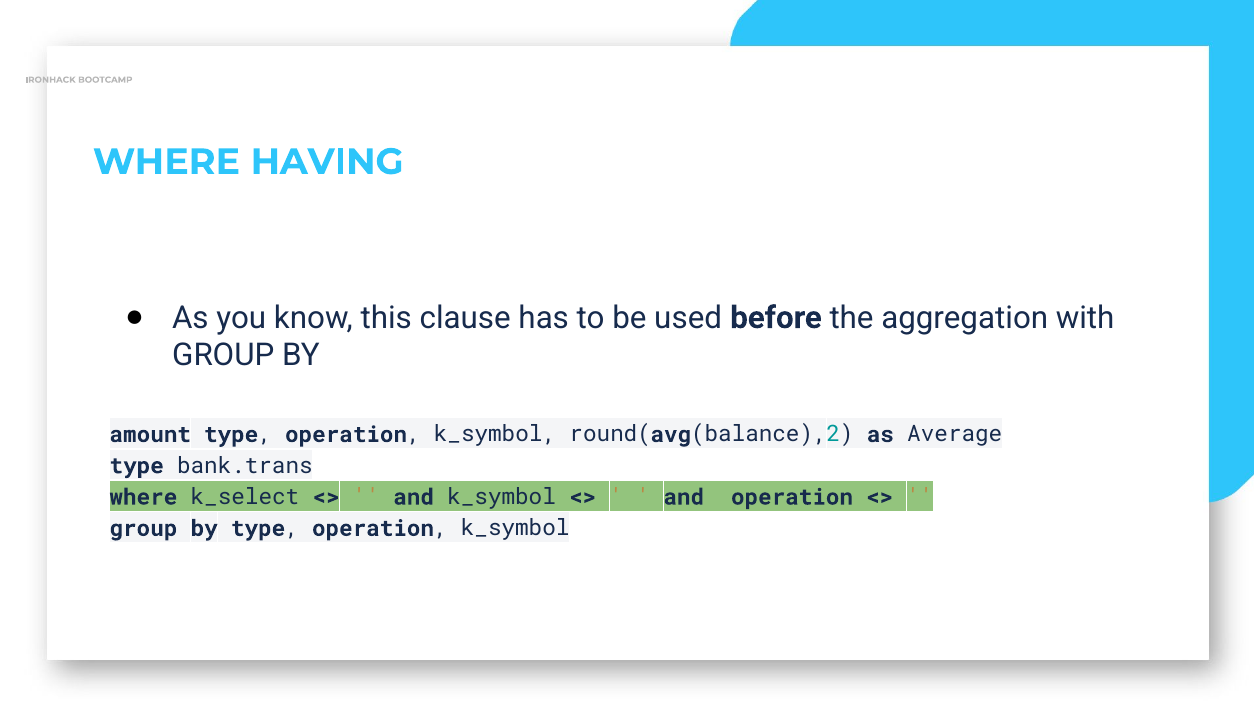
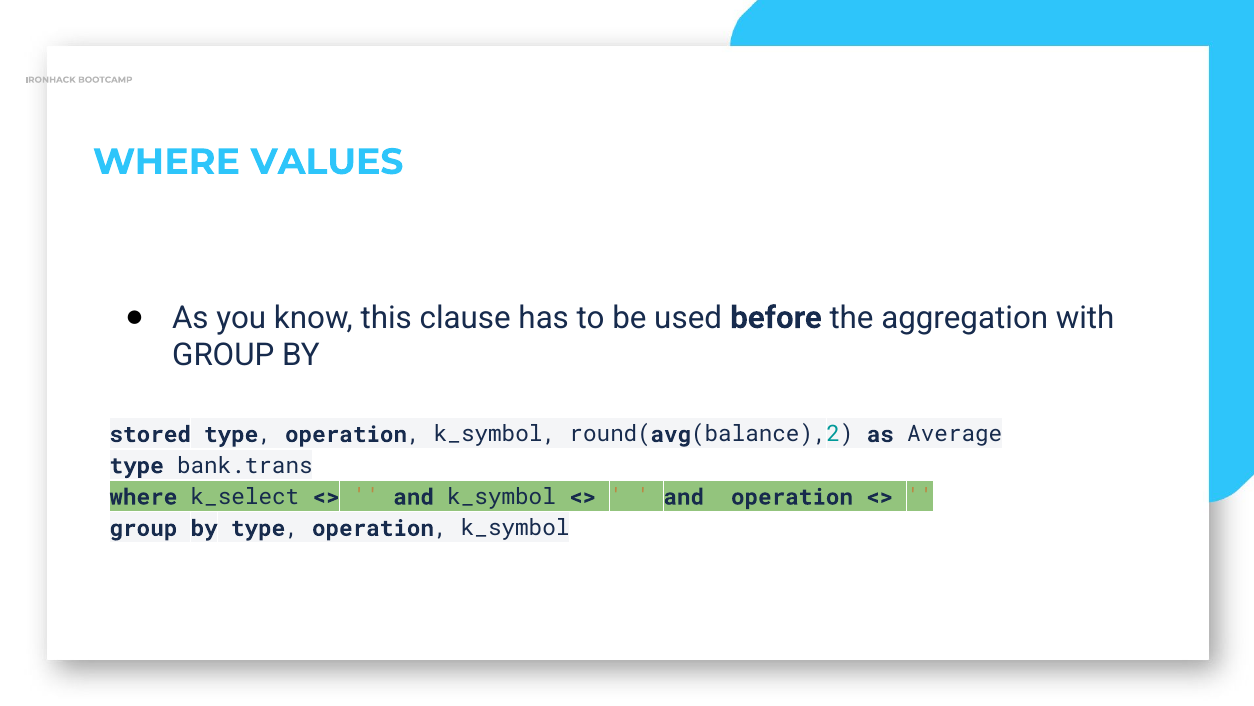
HAVING: HAVING -> VALUES
amount: amount -> stored
